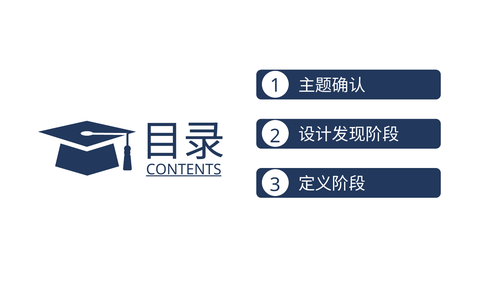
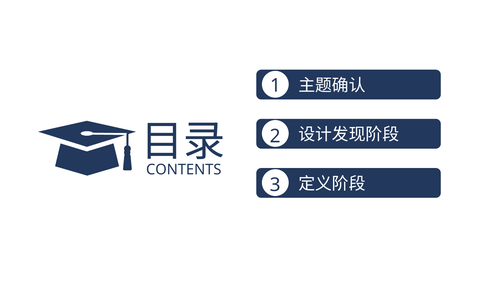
CONTENTS underline: present -> none
